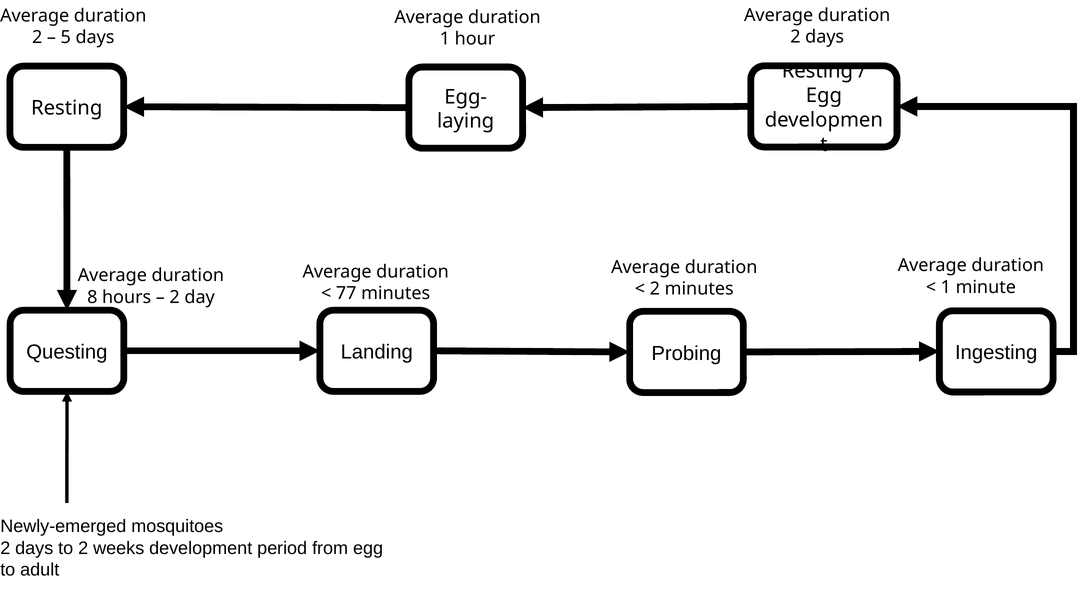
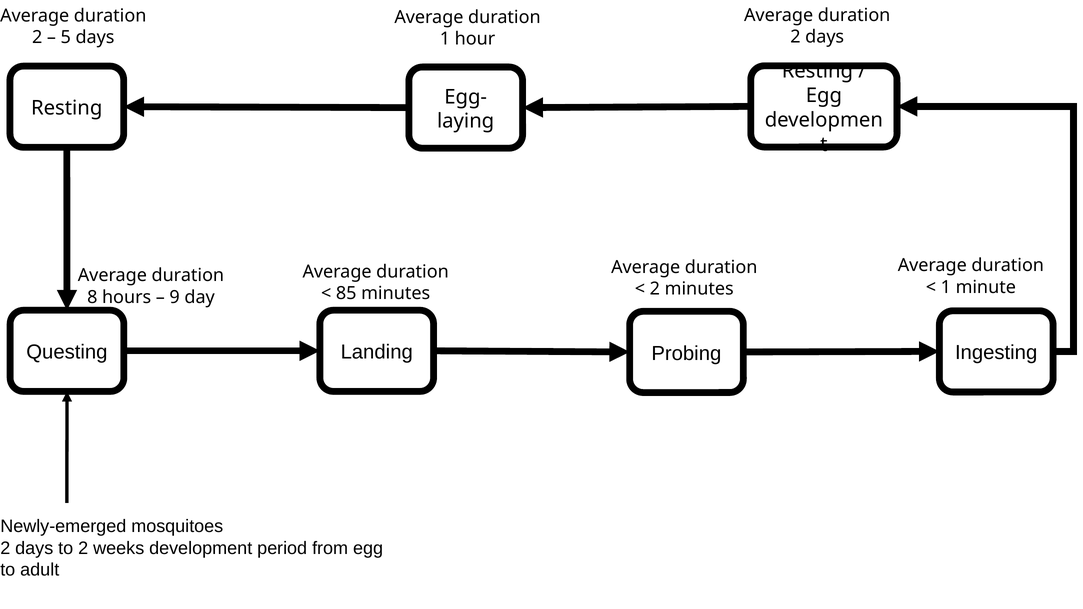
77: 77 -> 85
2 at (175, 297): 2 -> 9
